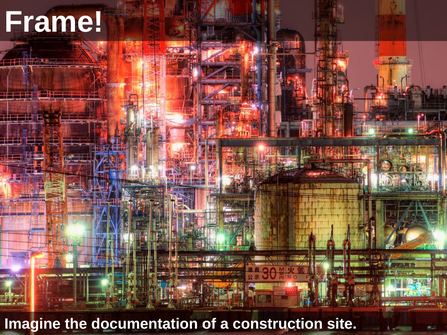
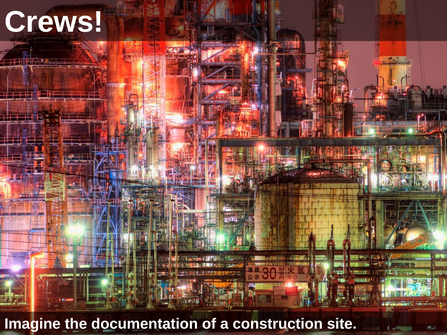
Frame: Frame -> Crews
